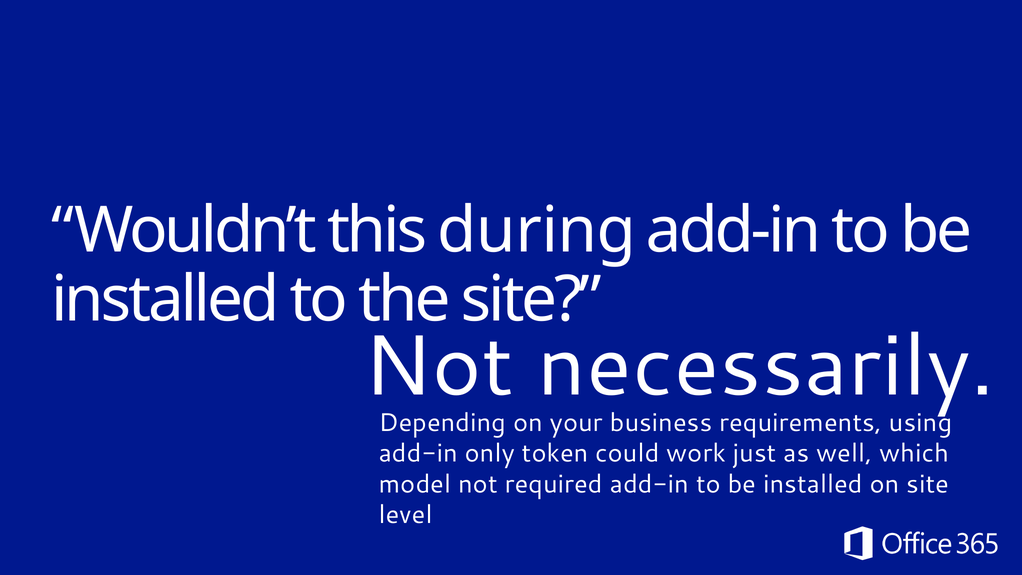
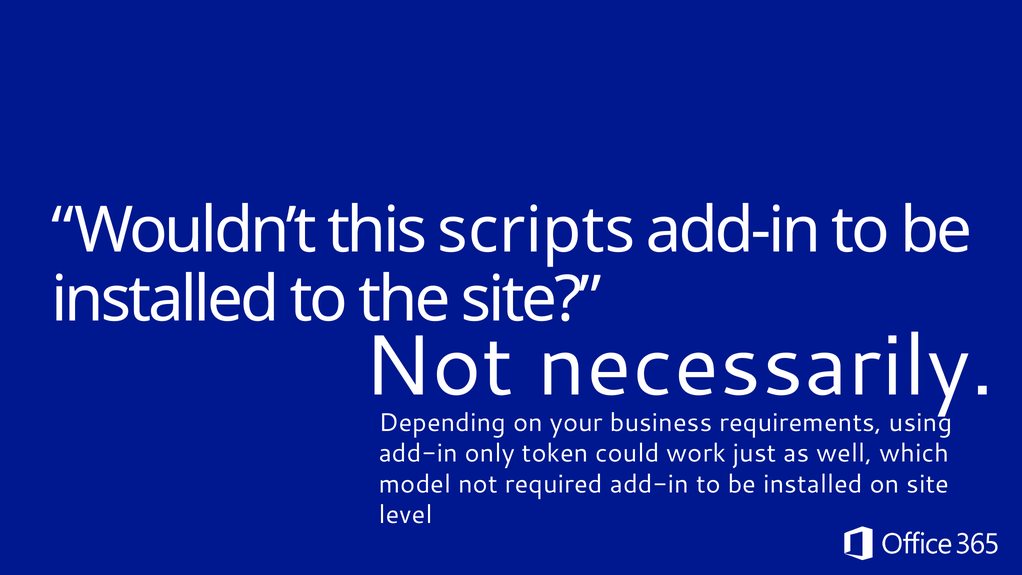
during: during -> scripts
